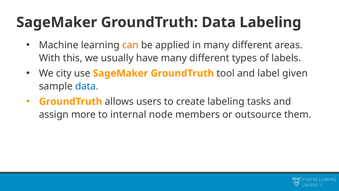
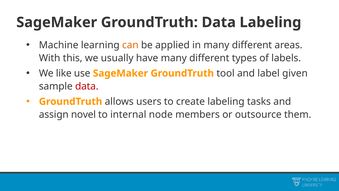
city: city -> like
data at (87, 86) colour: blue -> red
more: more -> novel
